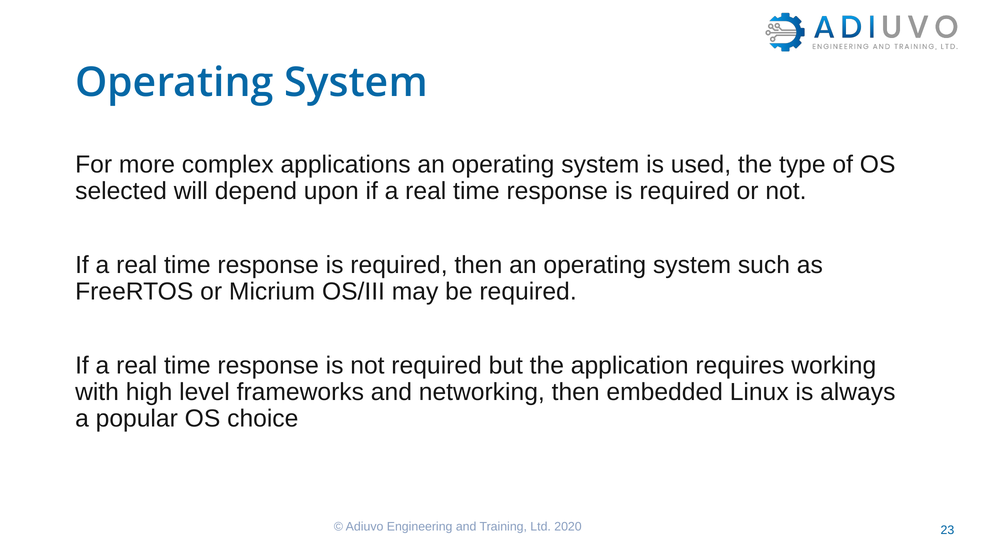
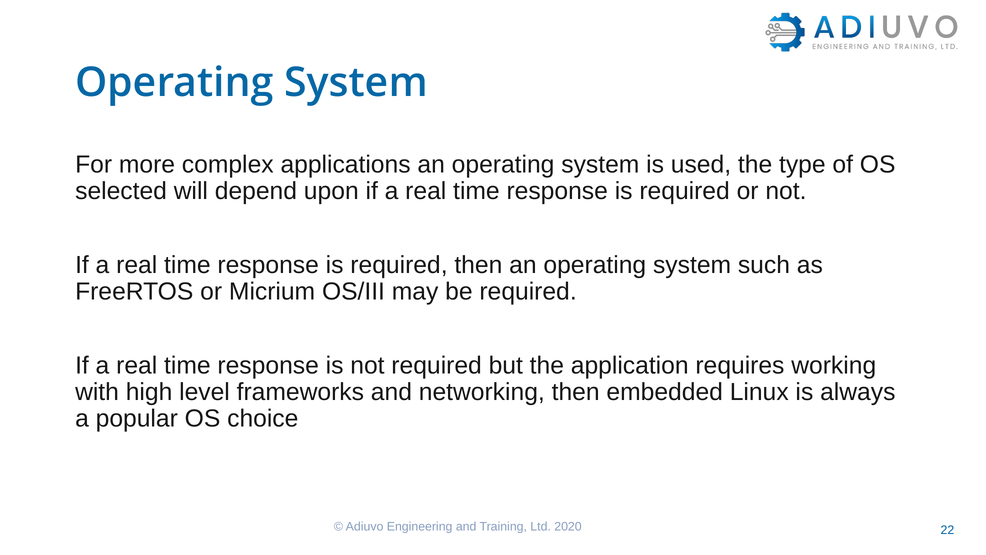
23: 23 -> 22
